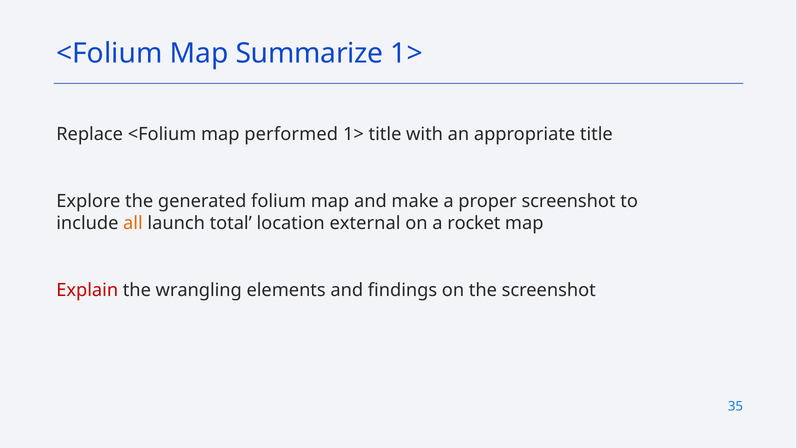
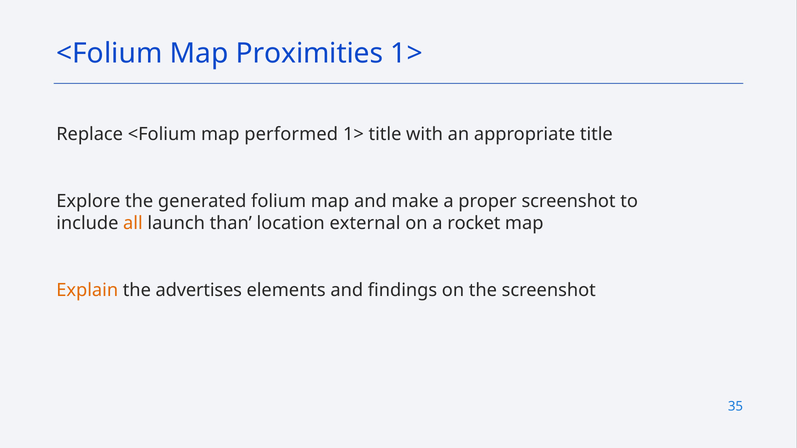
Summarize: Summarize -> Proximities
total: total -> than
Explain colour: red -> orange
wrangling: wrangling -> advertises
